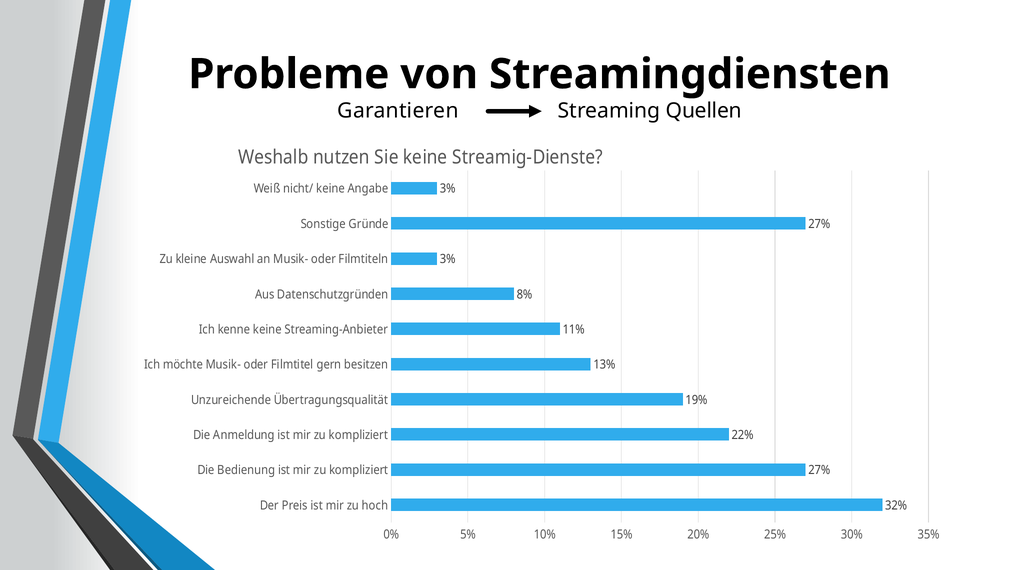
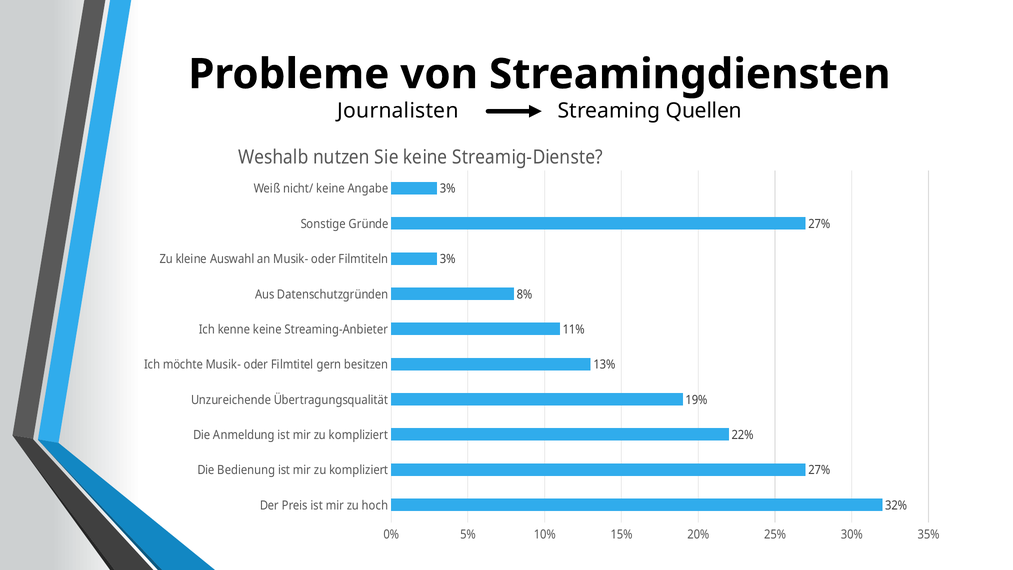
Garantieren: Garantieren -> Journalisten
